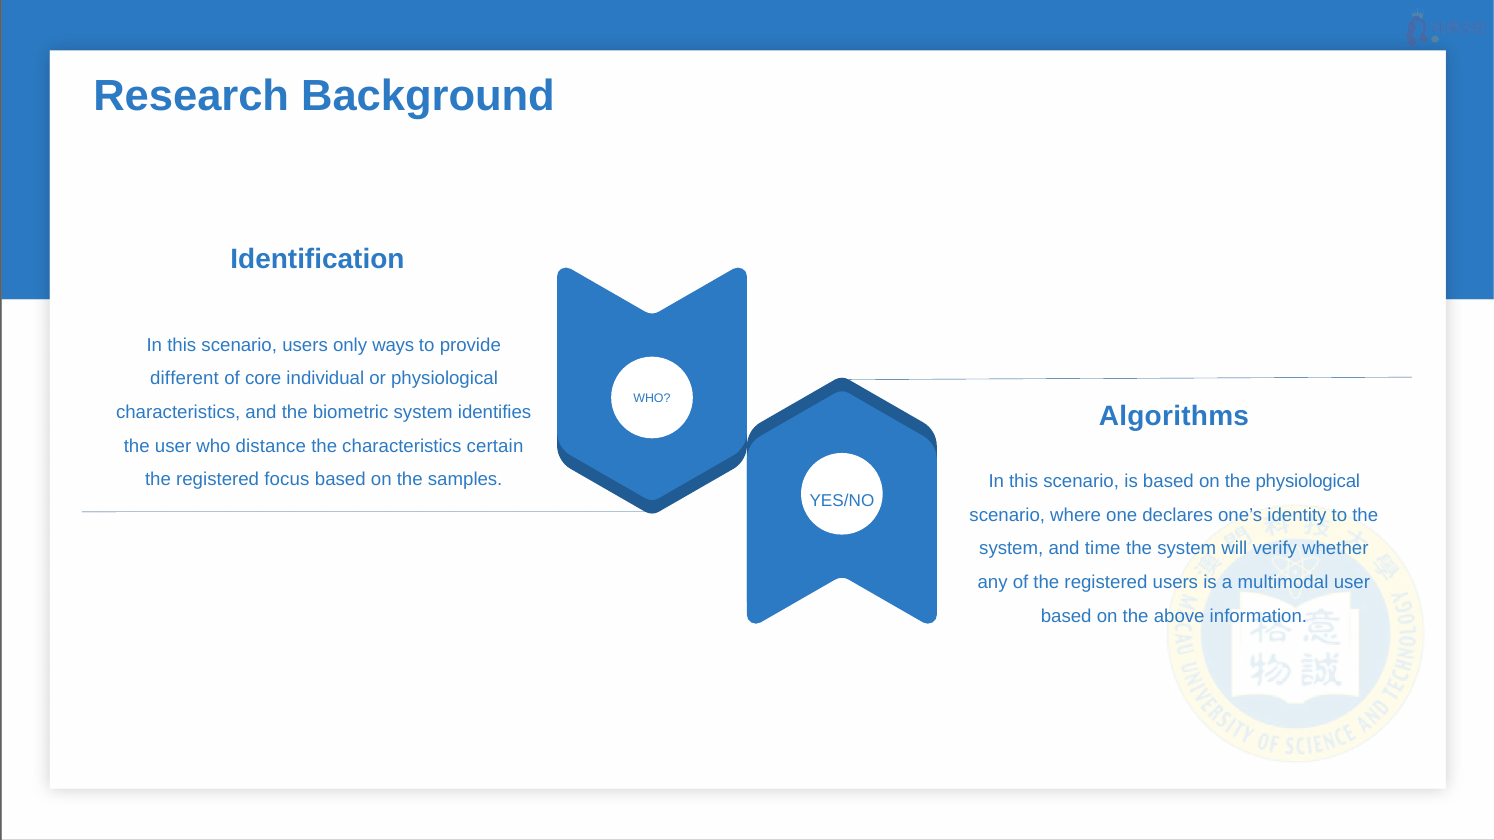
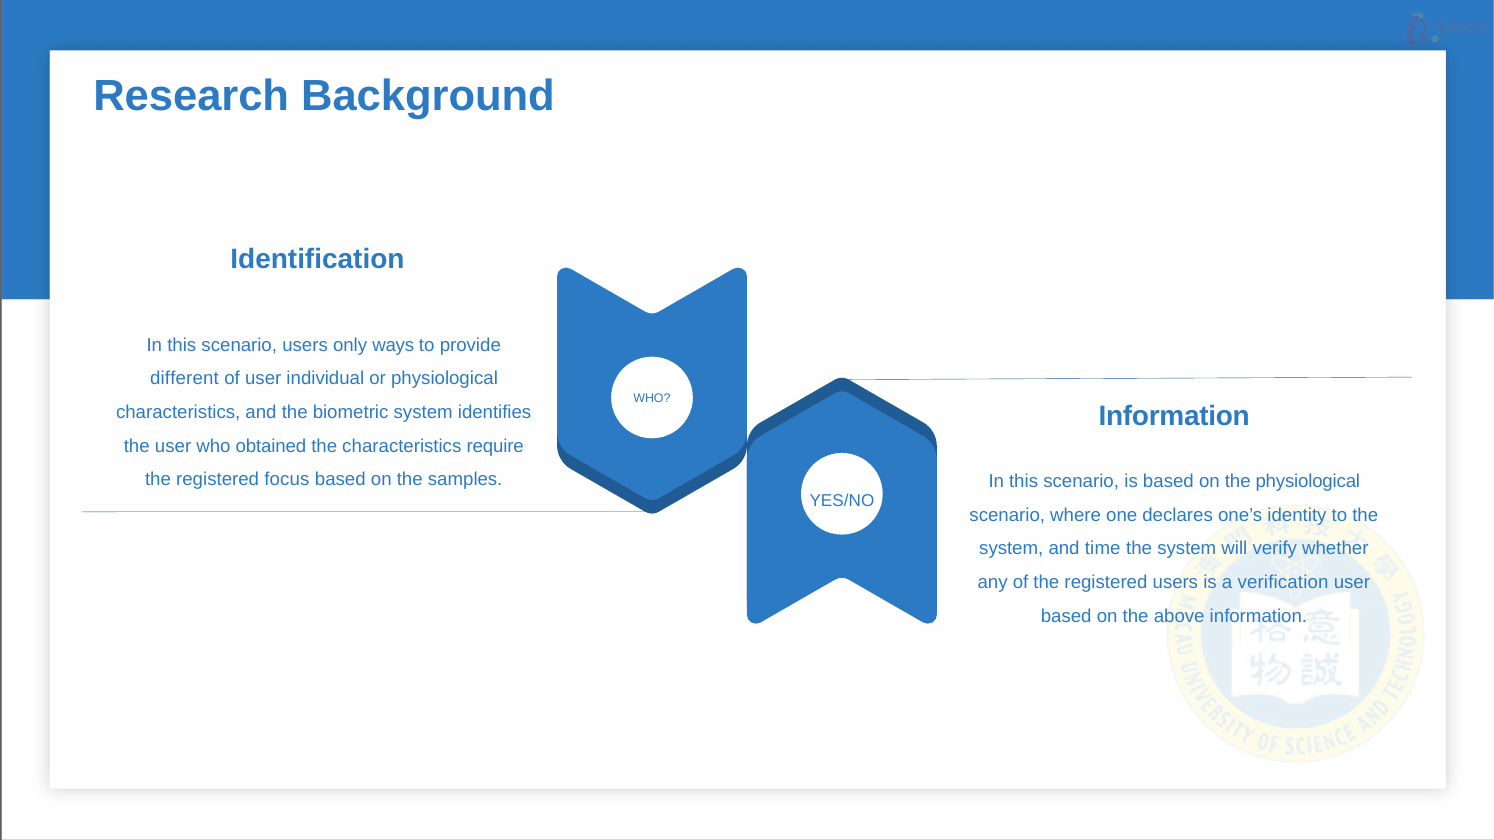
of core: core -> user
Algorithms at (1174, 417): Algorithms -> Information
distance: distance -> obtained
certain: certain -> require
multimodal: multimodal -> verification
